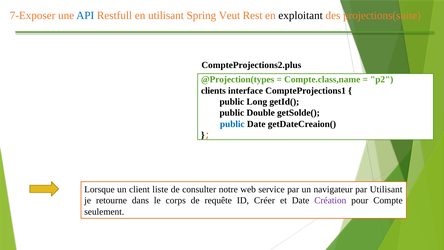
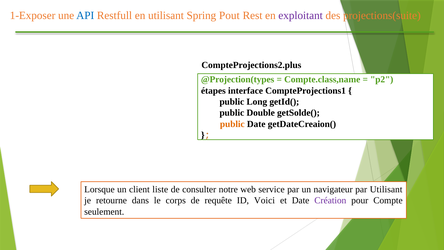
7-Exposer: 7-Exposer -> 1-Exposer
Veut: Veut -> Pout
exploitant colour: black -> purple
clients: clients -> étapes
public at (232, 124) colour: blue -> orange
Créer: Créer -> Voici
